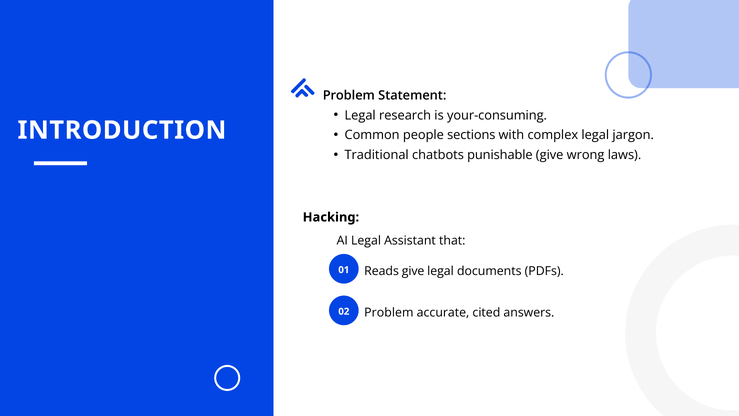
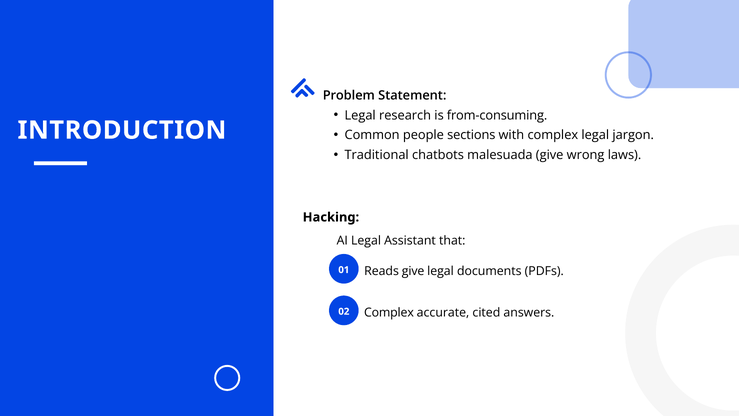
your-consuming: your-consuming -> from-consuming
punishable: punishable -> malesuada
Problem at (389, 312): Problem -> Complex
